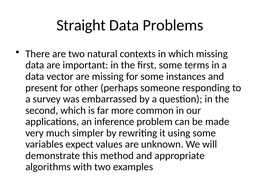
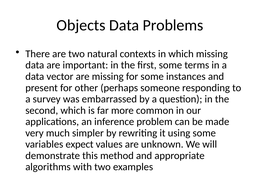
Straight: Straight -> Objects
